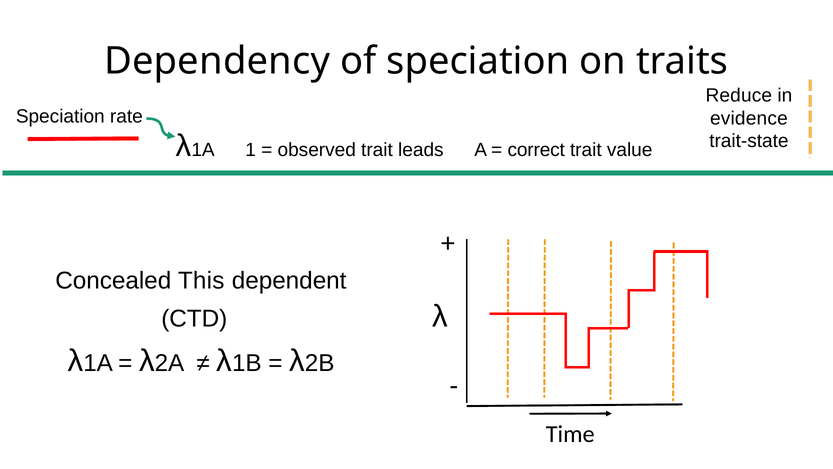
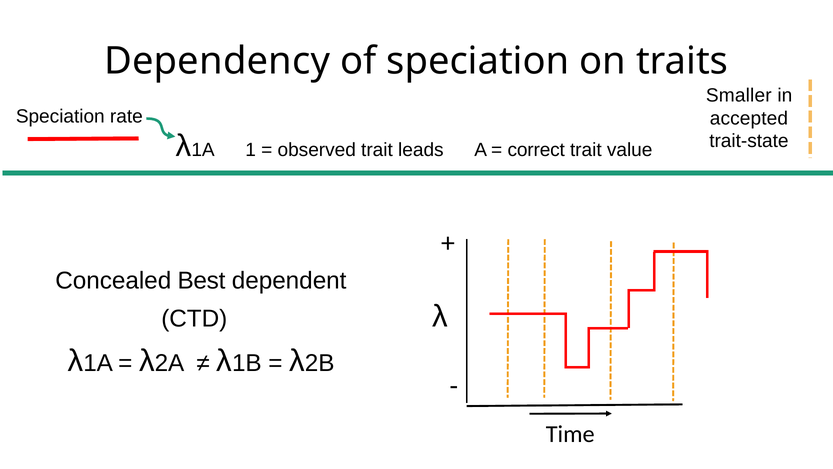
Reduce: Reduce -> Smaller
evidence: evidence -> accepted
This: This -> Best
